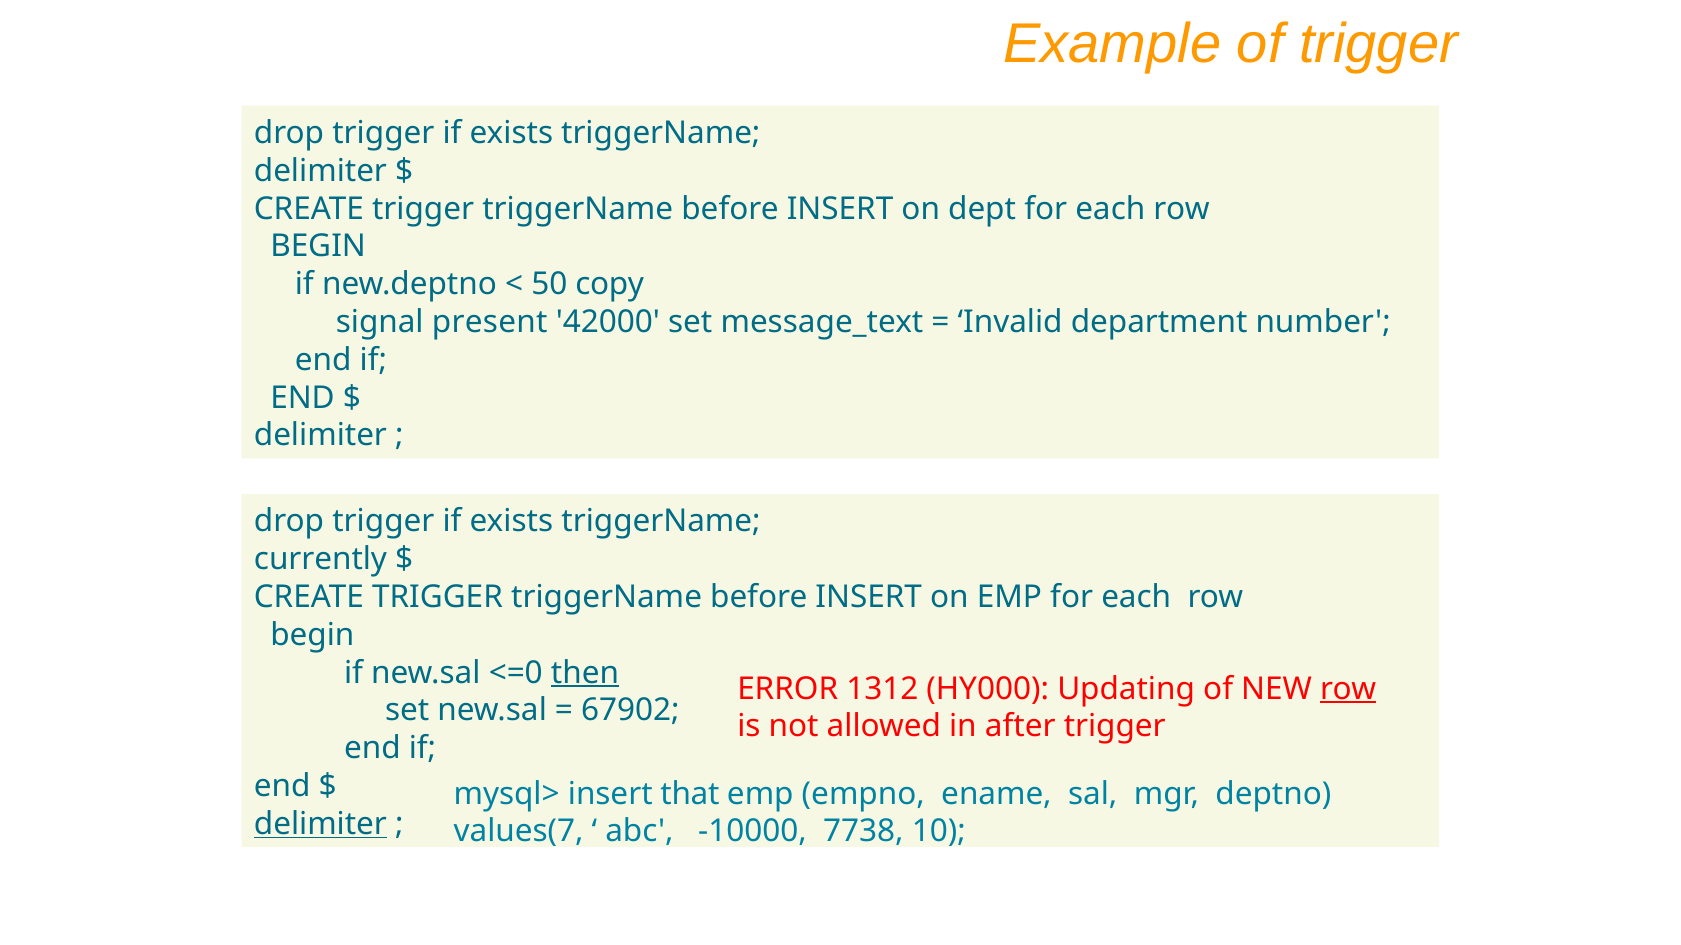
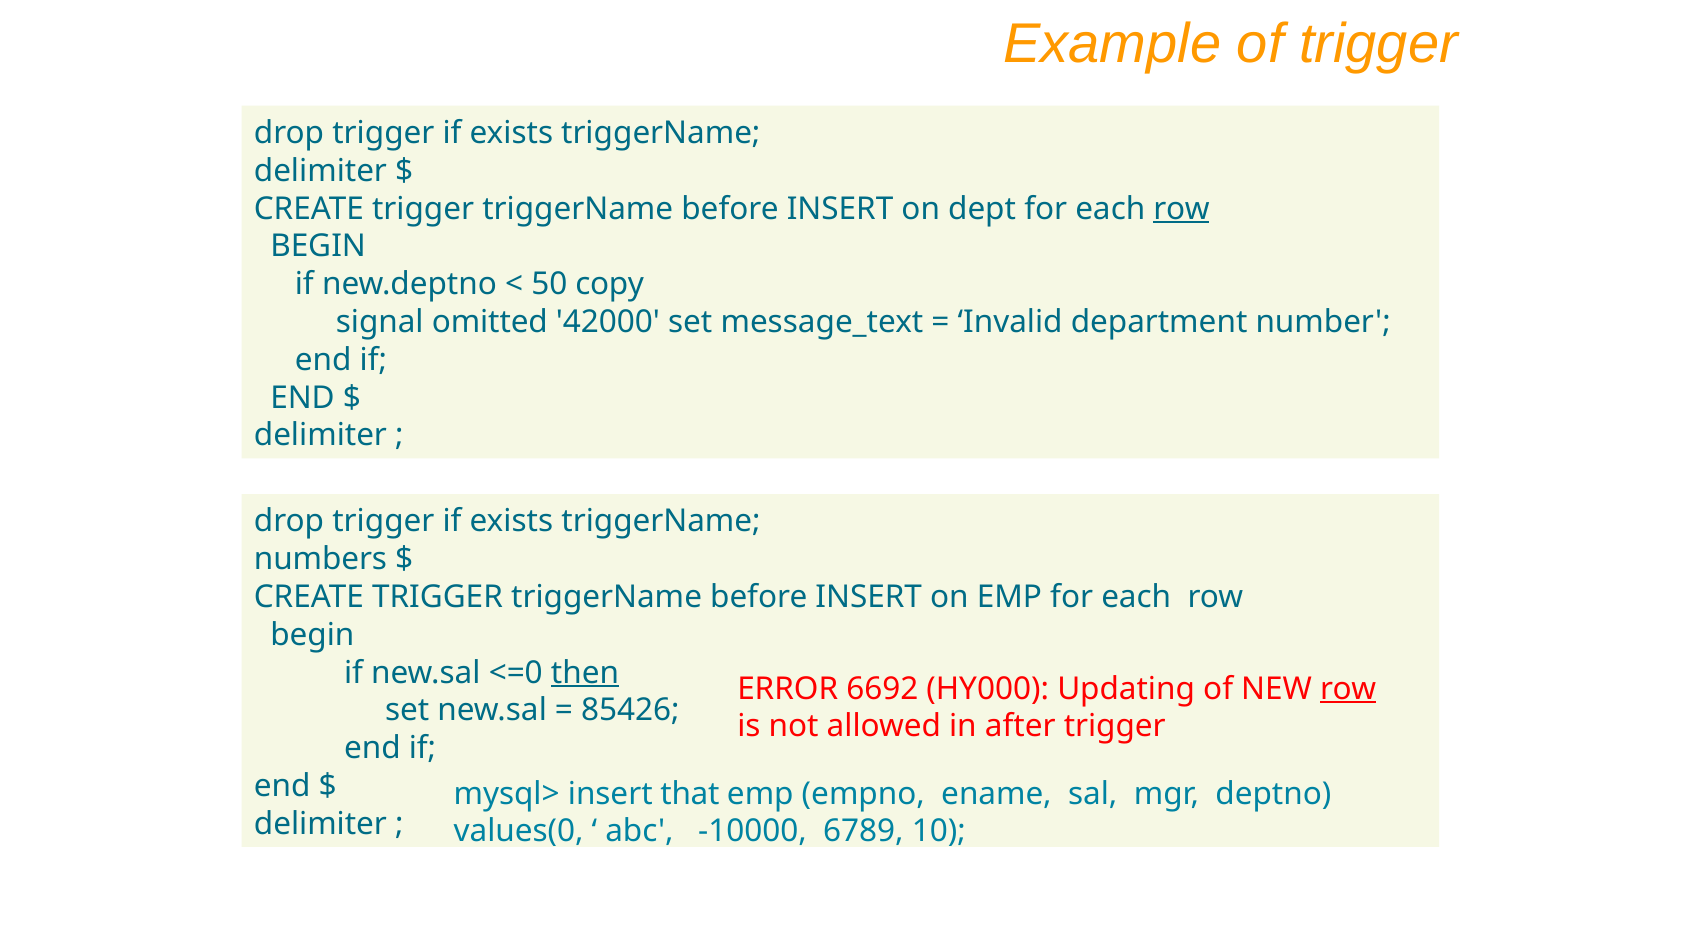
row at (1181, 209) underline: none -> present
present: present -> omitted
currently: currently -> numbers
1312: 1312 -> 6692
67902: 67902 -> 85426
delimiter at (320, 824) underline: present -> none
values(7: values(7 -> values(0
7738: 7738 -> 6789
